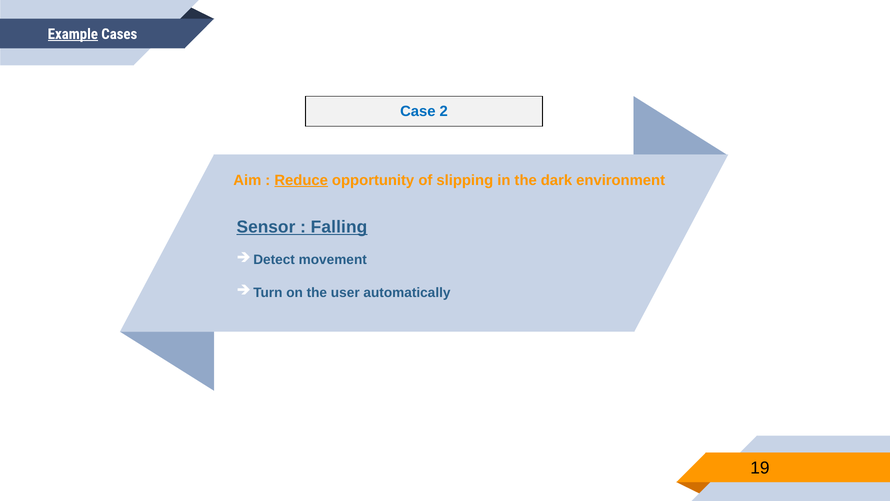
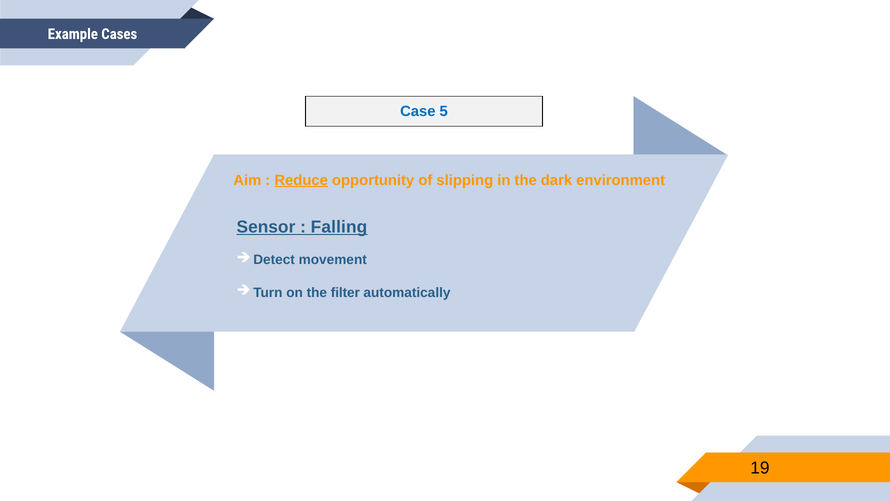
Example underline: present -> none
2: 2 -> 5
user: user -> filter
